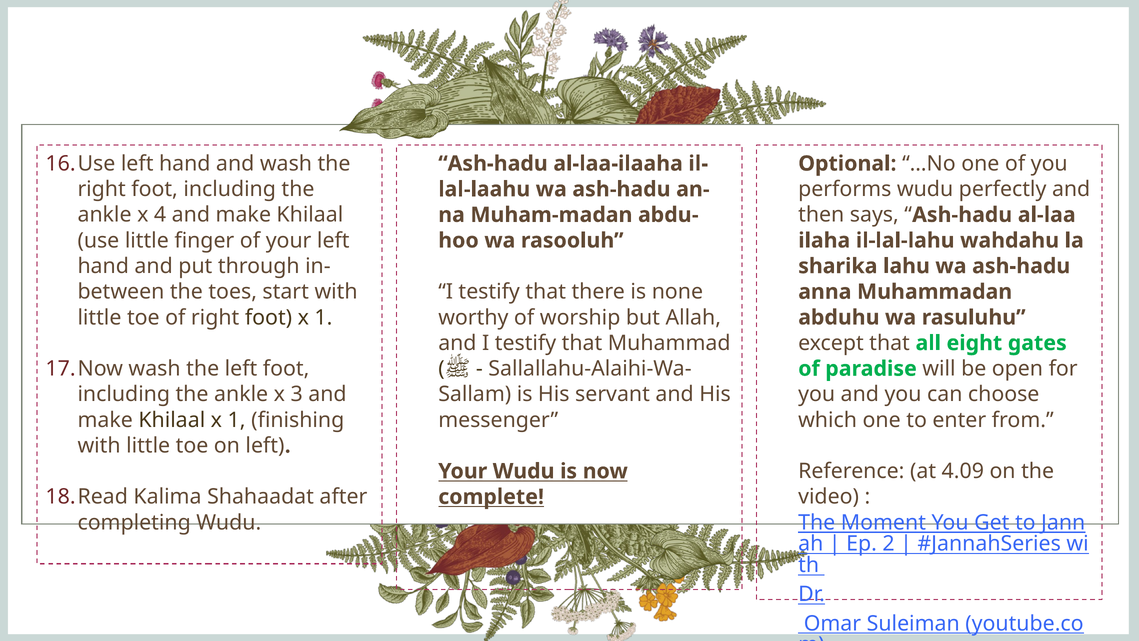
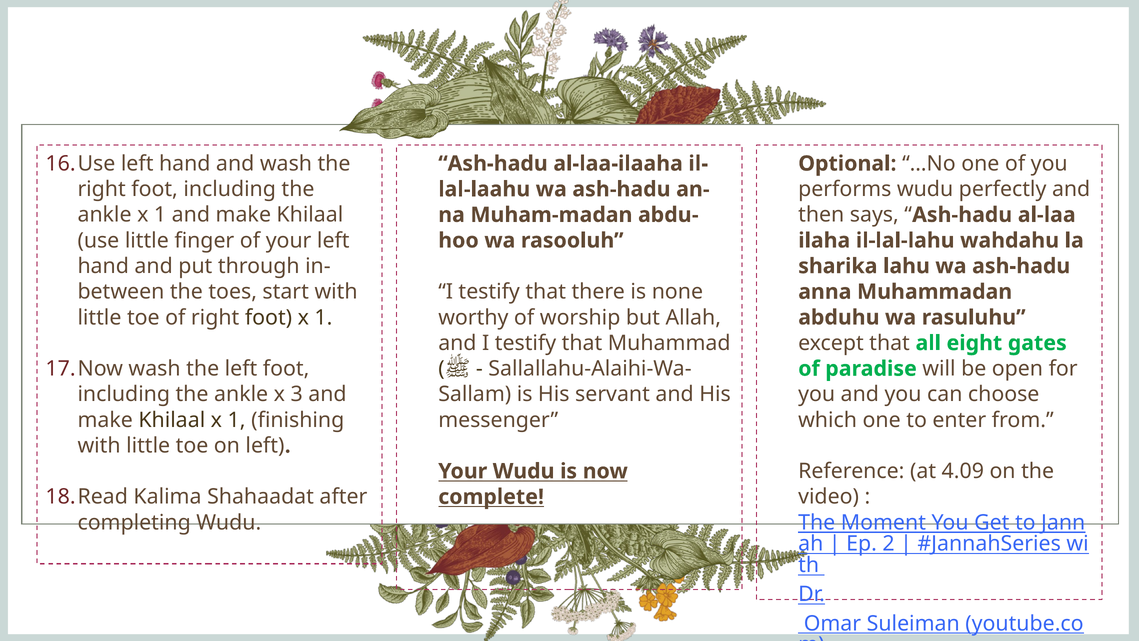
ankle x 4: 4 -> 1
